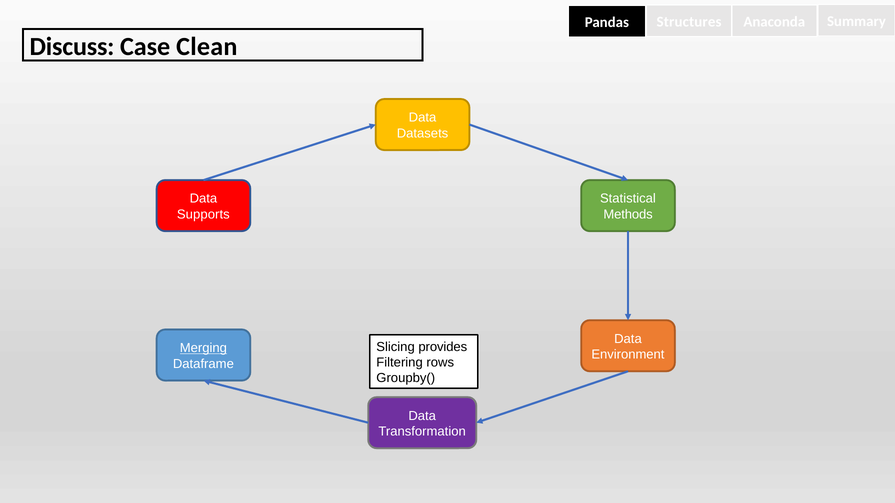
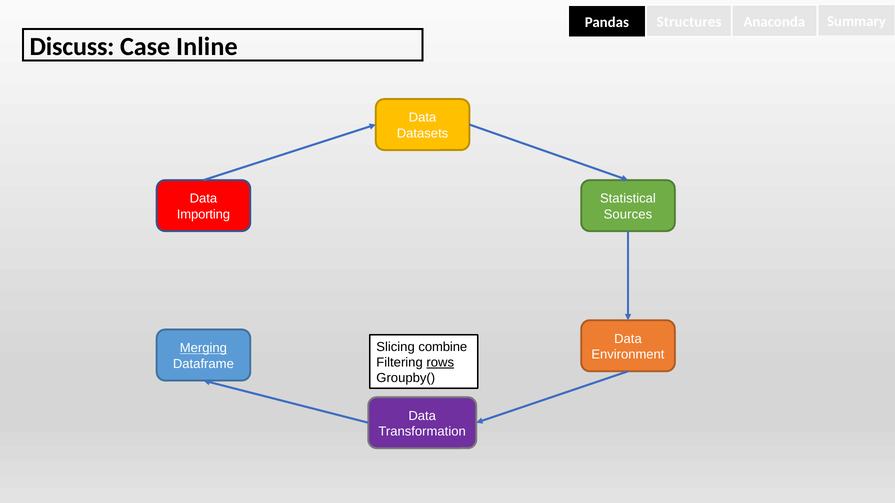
Clean: Clean -> Inline
Supports: Supports -> Importing
Methods: Methods -> Sources
provides: provides -> combine
rows underline: none -> present
